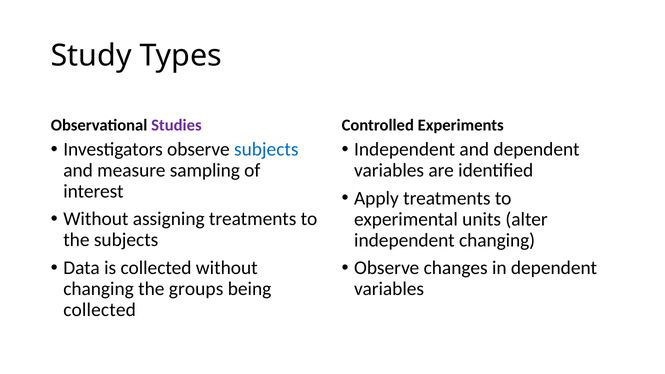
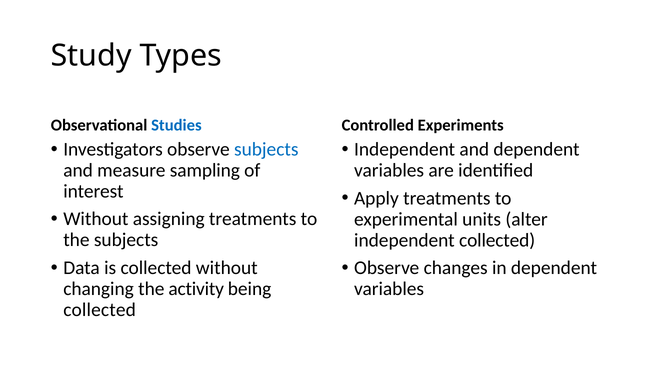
Studies colour: purple -> blue
independent changing: changing -> collected
groups: groups -> activity
